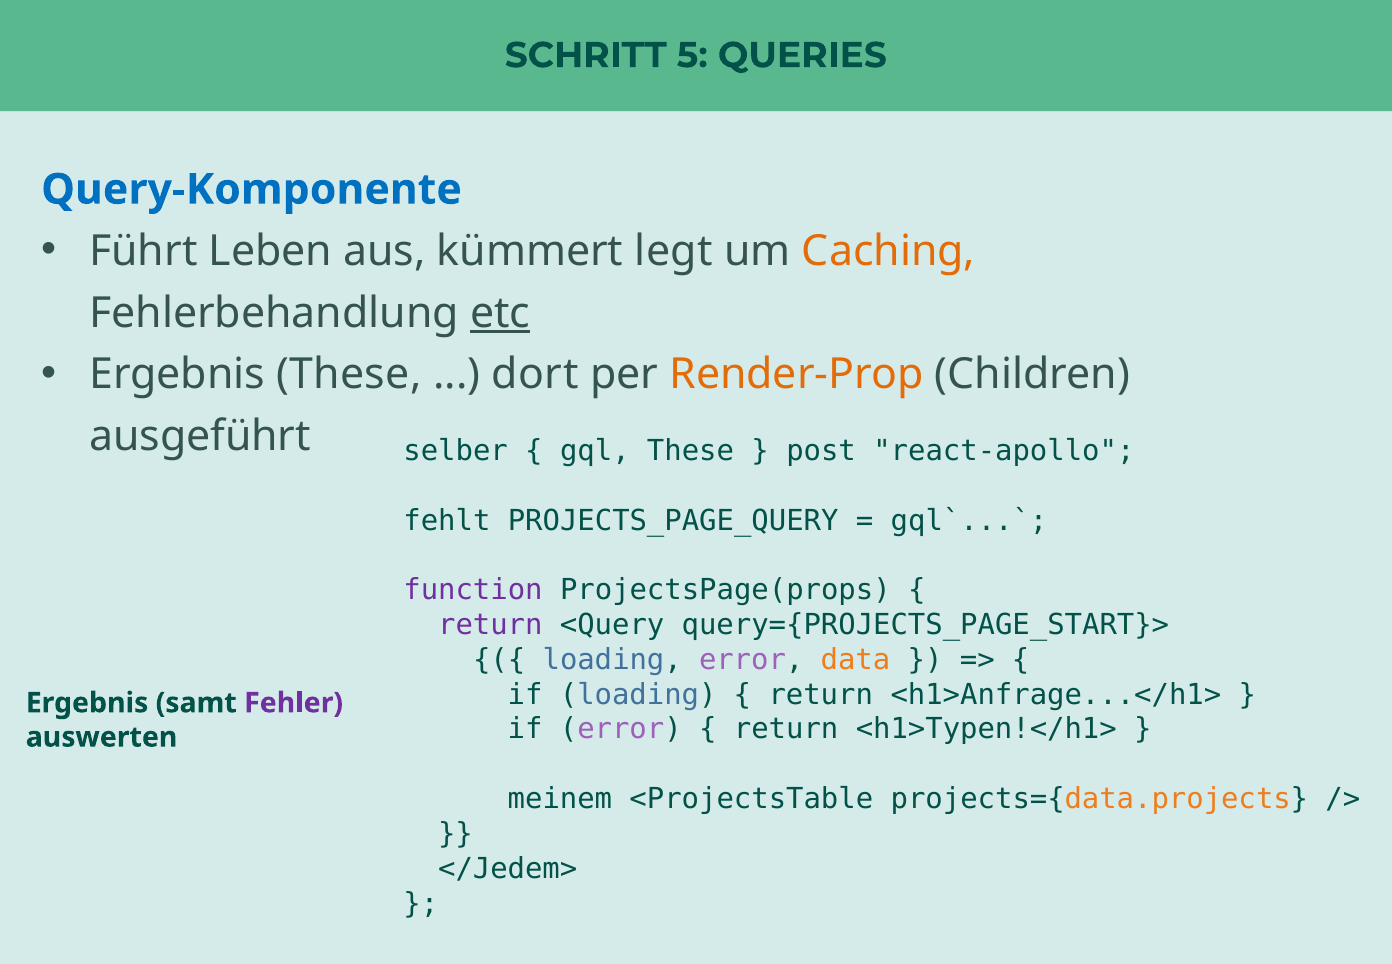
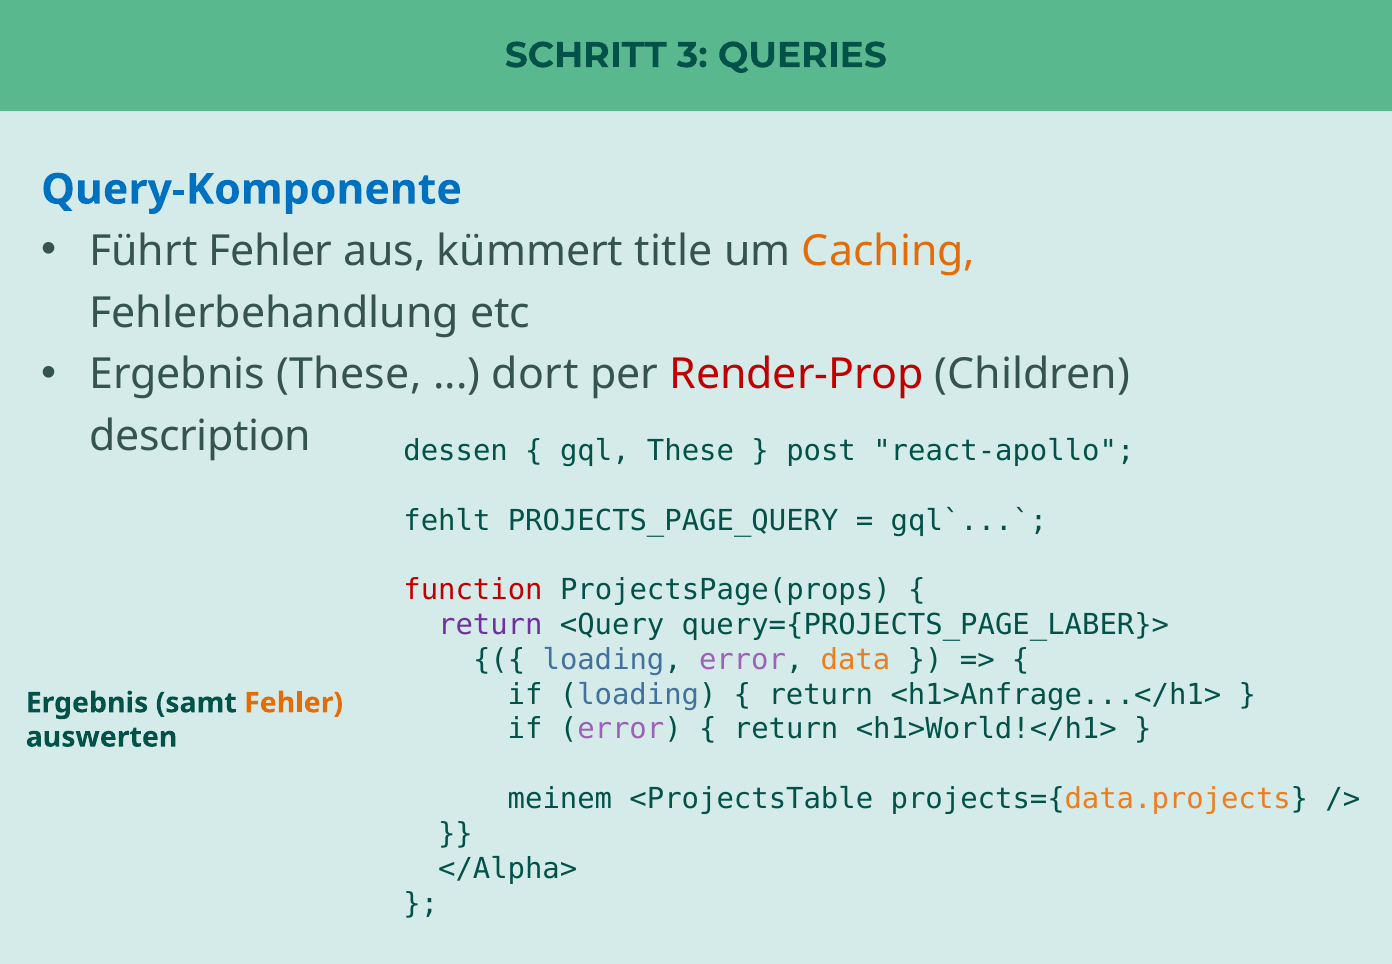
5: 5 -> 3
Führt Leben: Leben -> Fehler
legt: legt -> title
etc underline: present -> none
Render-Prop colour: orange -> red
ausgeführt: ausgeführt -> description
selber: selber -> dessen
function colour: purple -> red
query={PROJECTS_PAGE_START}>: query={PROJECTS_PAGE_START}> -> query={PROJECTS_PAGE_LABER}>
Fehler at (294, 703) colour: purple -> orange
<h1>Typen!</h1>: <h1>Typen!</h1> -> <h1>World!</h1>
</Jedem>: </Jedem> -> </Alpha>
